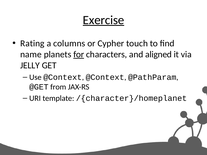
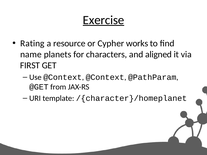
columns: columns -> resource
touch: touch -> works
for underline: present -> none
JELLY: JELLY -> FIRST
